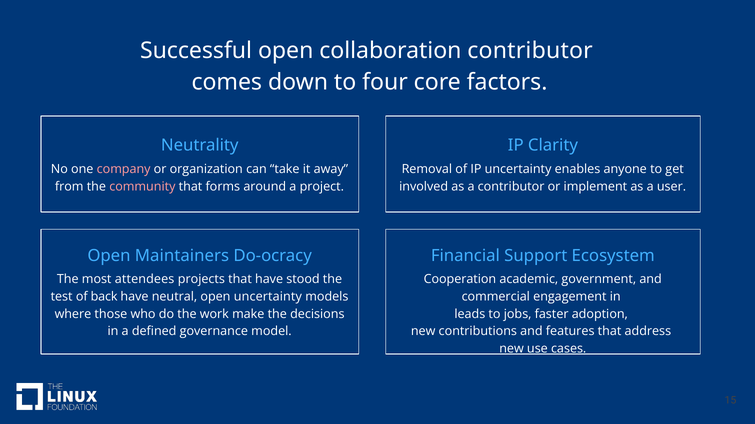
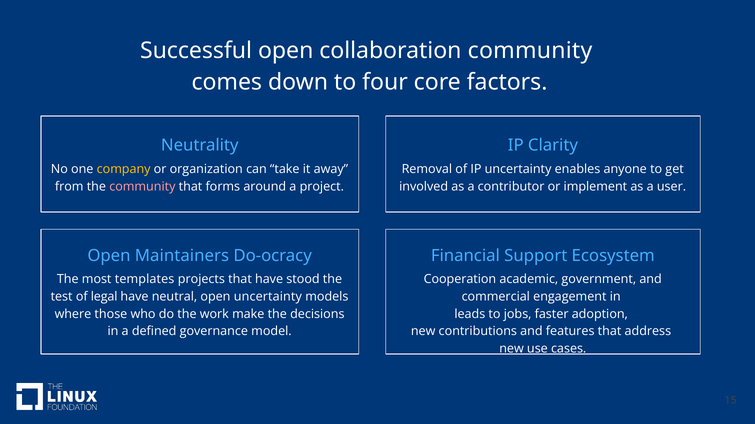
collaboration contributor: contributor -> community
company colour: pink -> yellow
attendees: attendees -> templates
back: back -> legal
